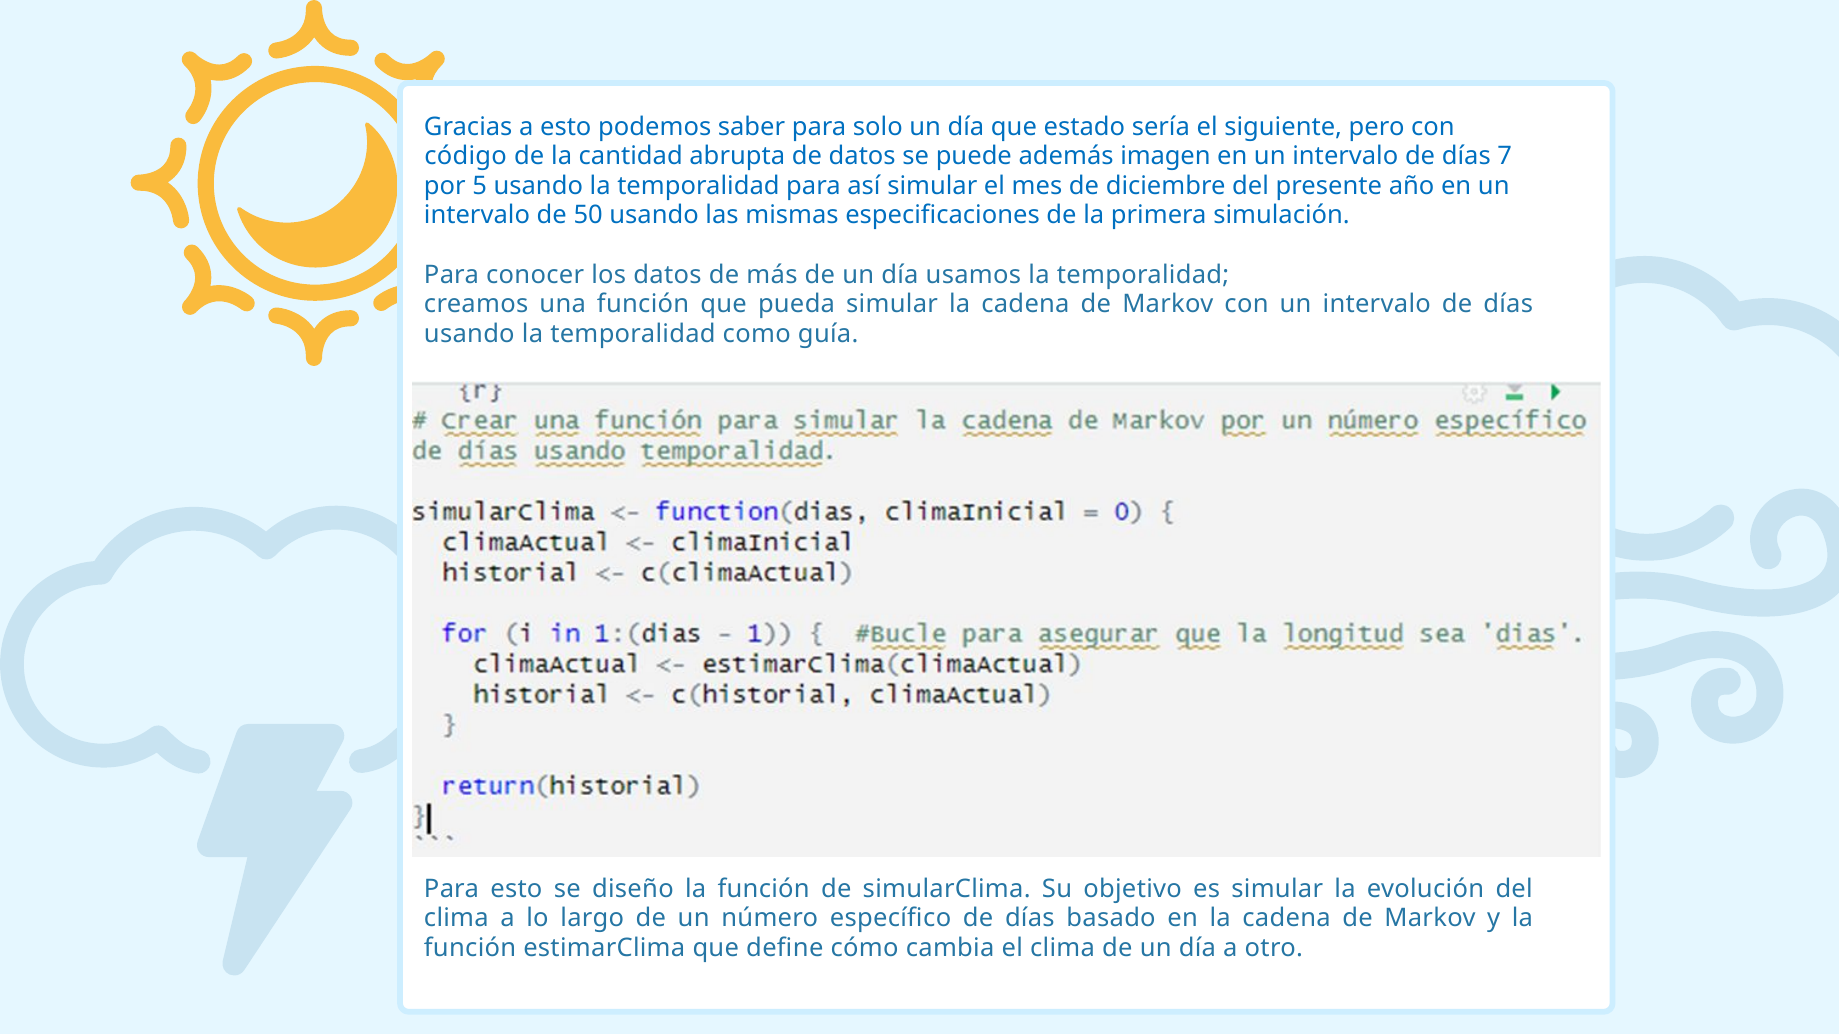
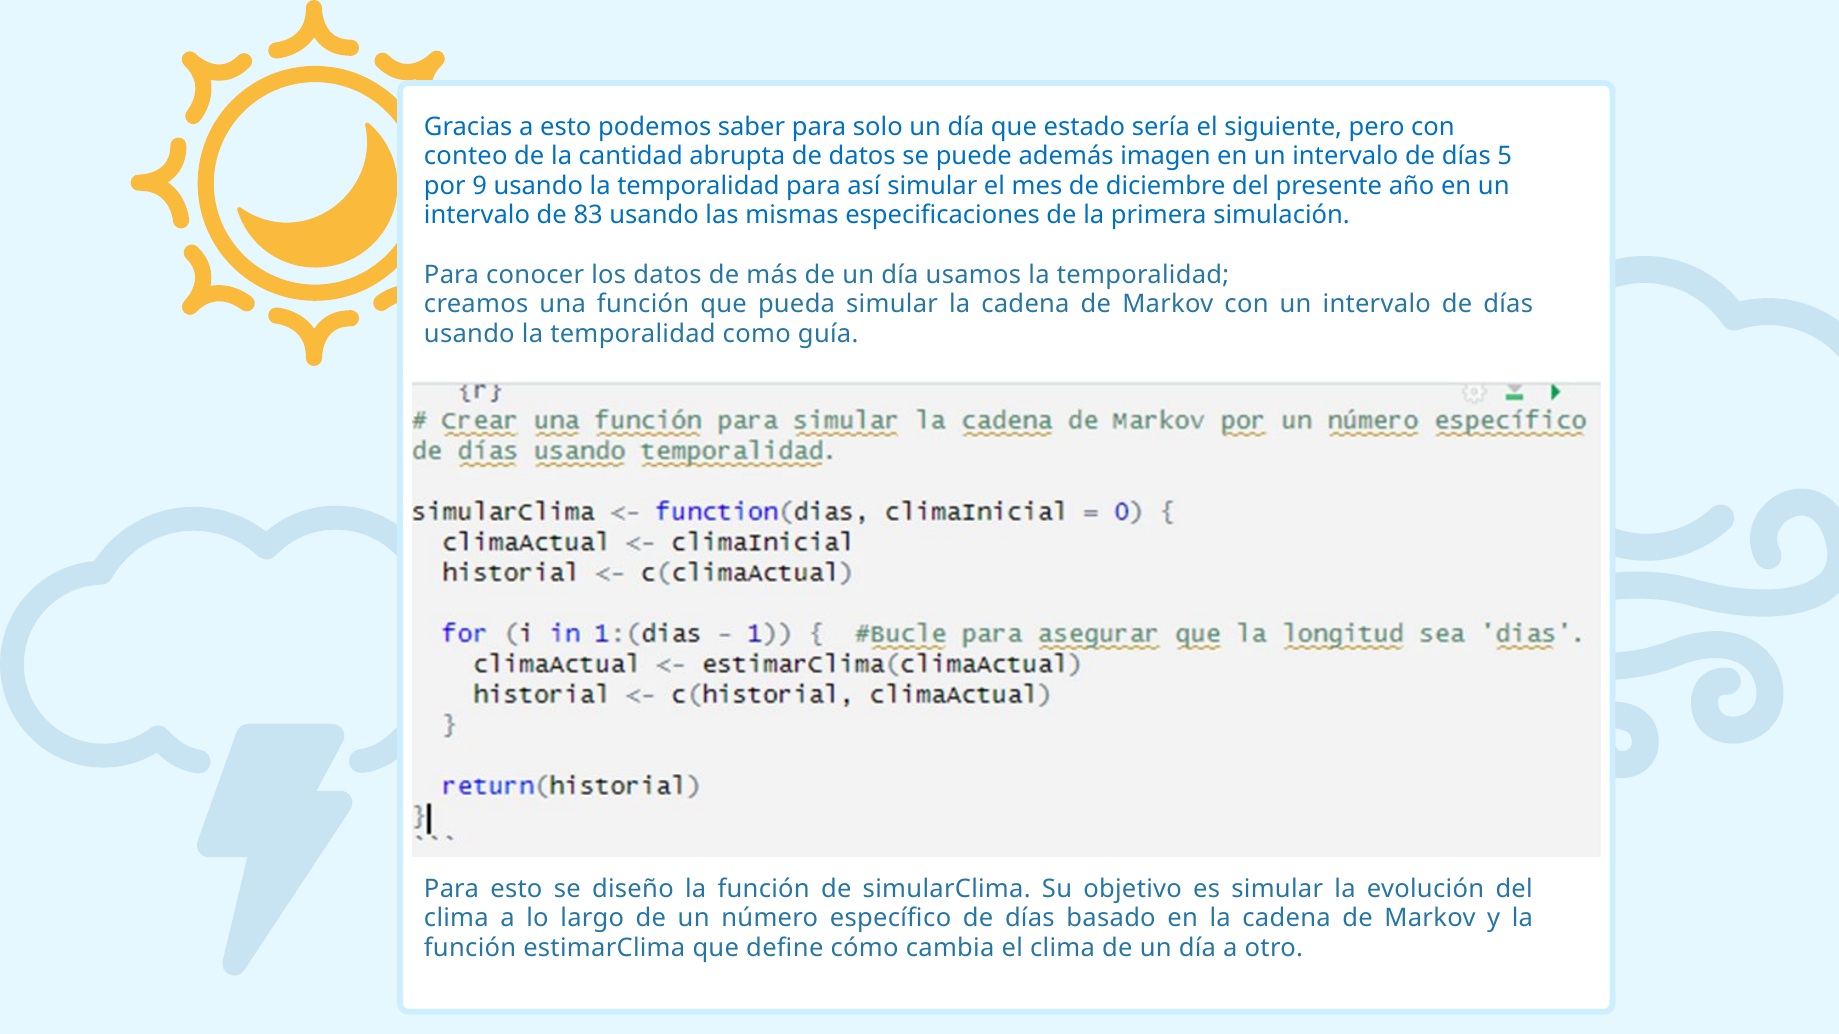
código: código -> conteo
7: 7 -> 5
5: 5 -> 9
50: 50 -> 83
